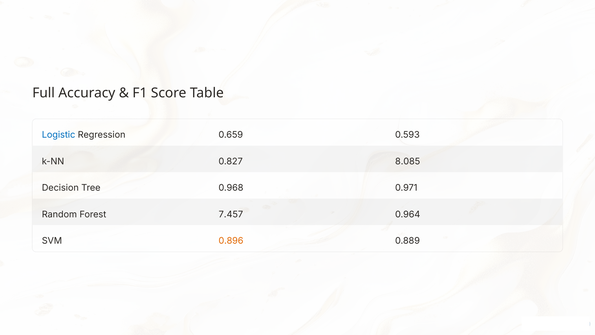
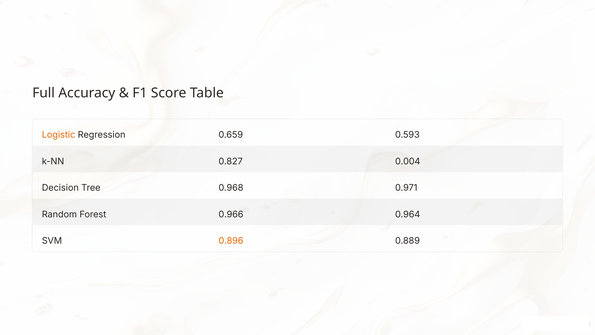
Logistic colour: blue -> orange
8.085: 8.085 -> 0.004
7.457: 7.457 -> 0.966
